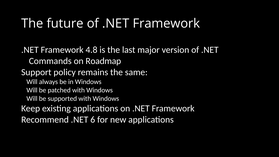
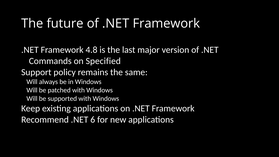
Roadmap: Roadmap -> Specified
